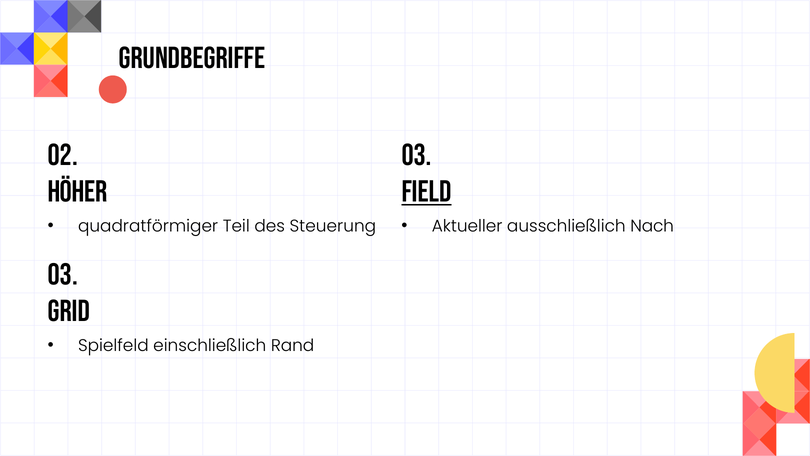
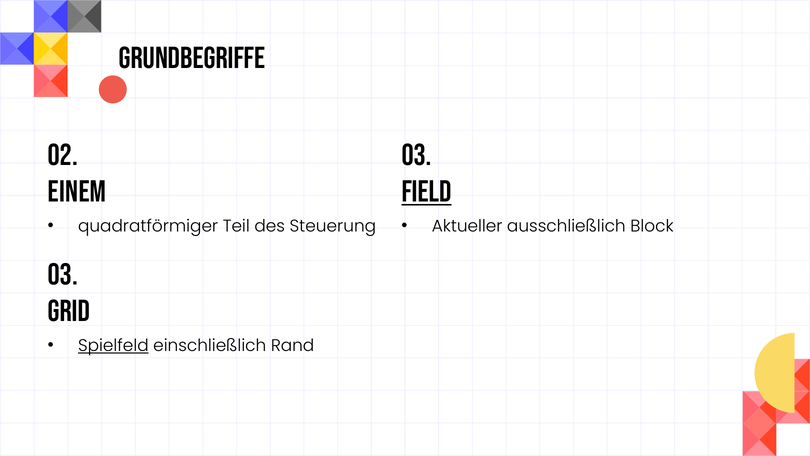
höher: höher -> einem
Nach: Nach -> Block
Spielfeld underline: none -> present
